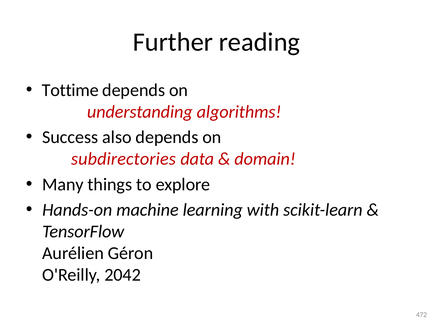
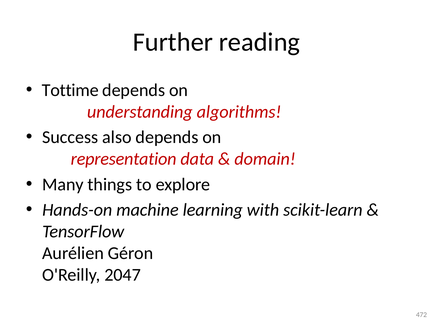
subdirectories: subdirectories -> representation
2042: 2042 -> 2047
